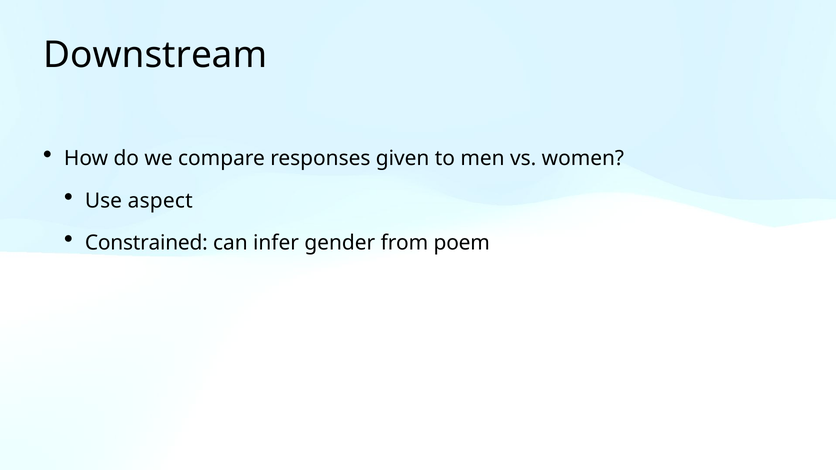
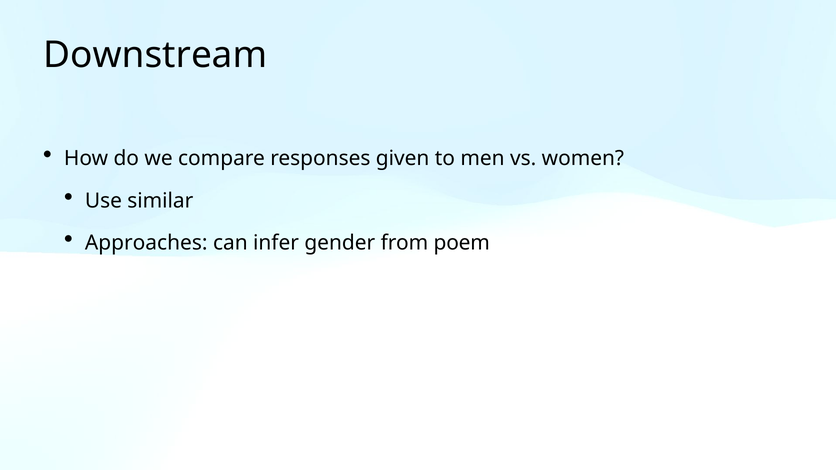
aspect: aspect -> similar
Constrained: Constrained -> Approaches
